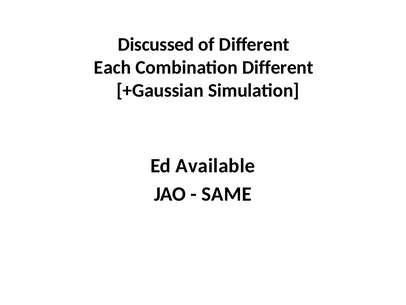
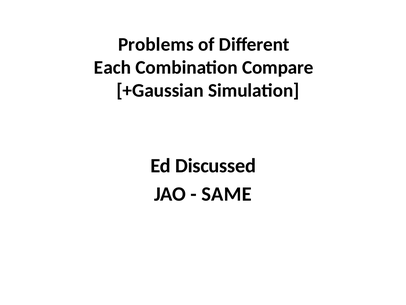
Discussed: Discussed -> Problems
Combination Different: Different -> Compare
Available: Available -> Discussed
